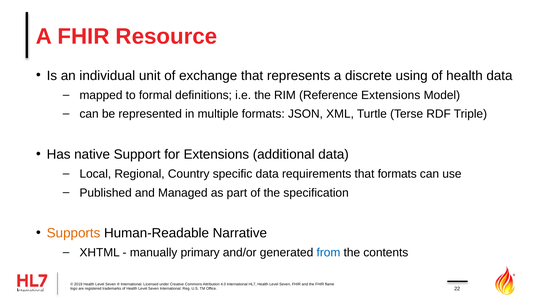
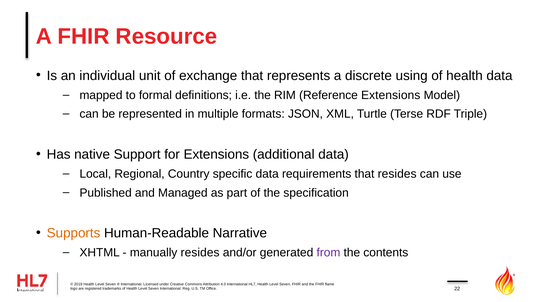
that formats: formats -> resides
manually primary: primary -> resides
from colour: blue -> purple
